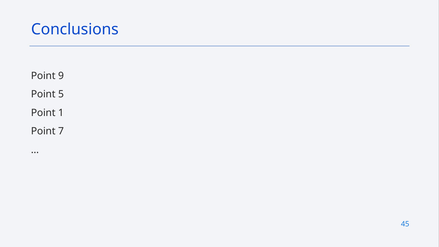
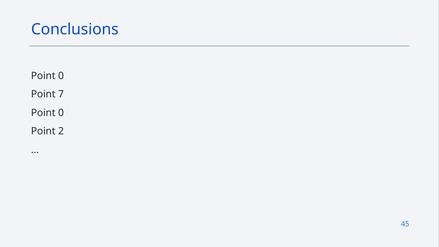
9 at (61, 76): 9 -> 0
5: 5 -> 7
1 at (61, 113): 1 -> 0
7: 7 -> 2
